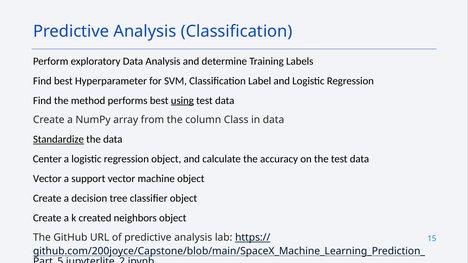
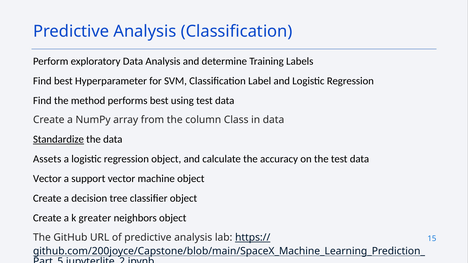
using underline: present -> none
Center: Center -> Assets
created: created -> greater
